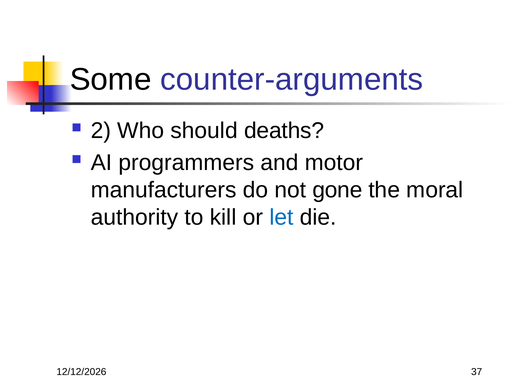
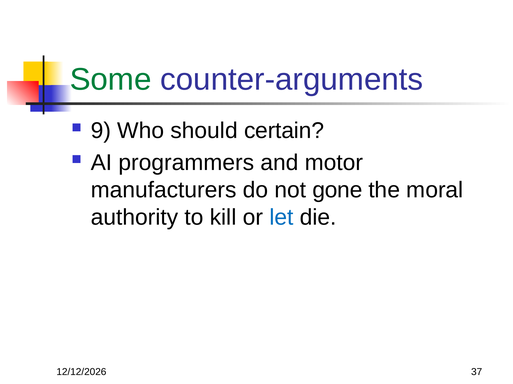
Some colour: black -> green
2: 2 -> 9
deaths: deaths -> certain
